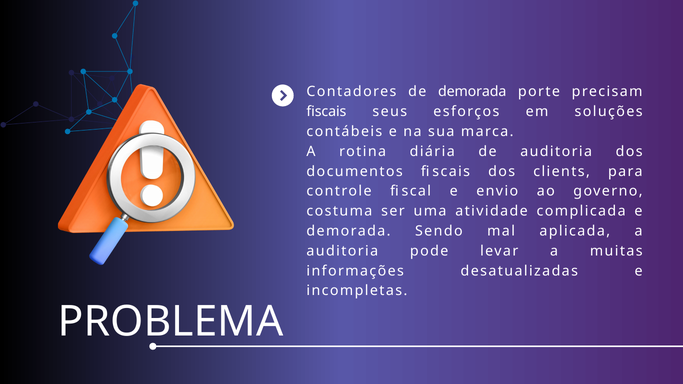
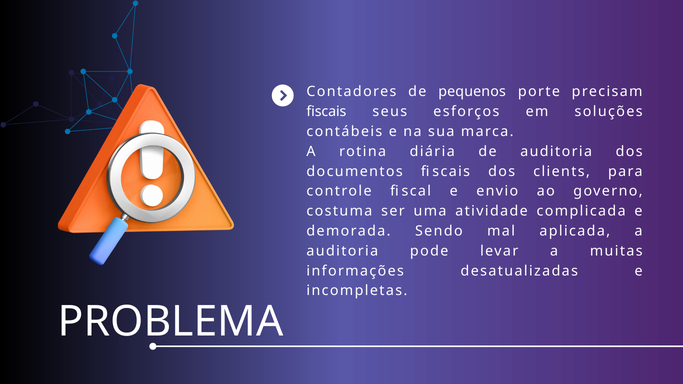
de demorada: demorada -> pequenos
